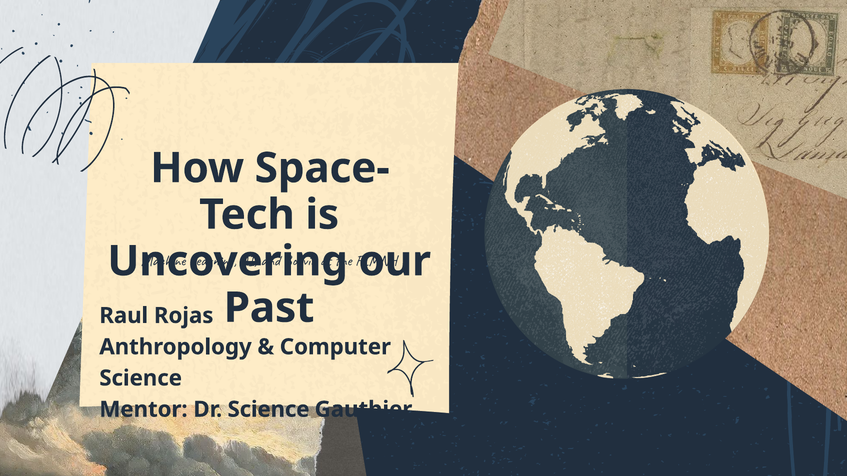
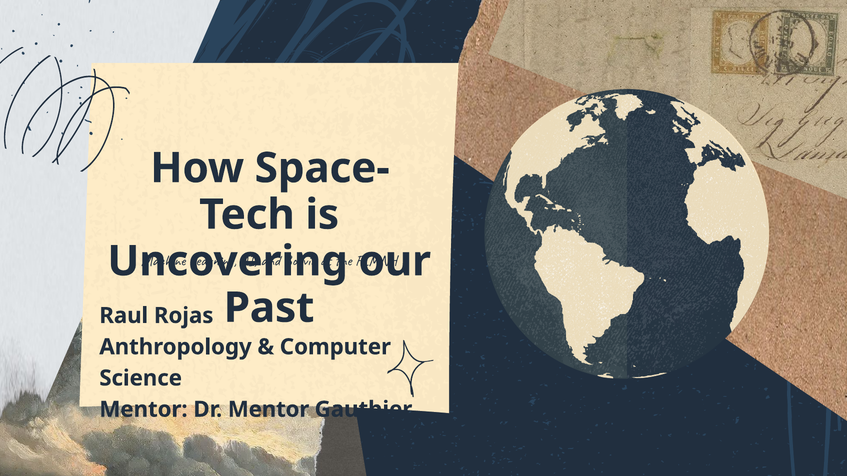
Dr Science: Science -> Mentor
